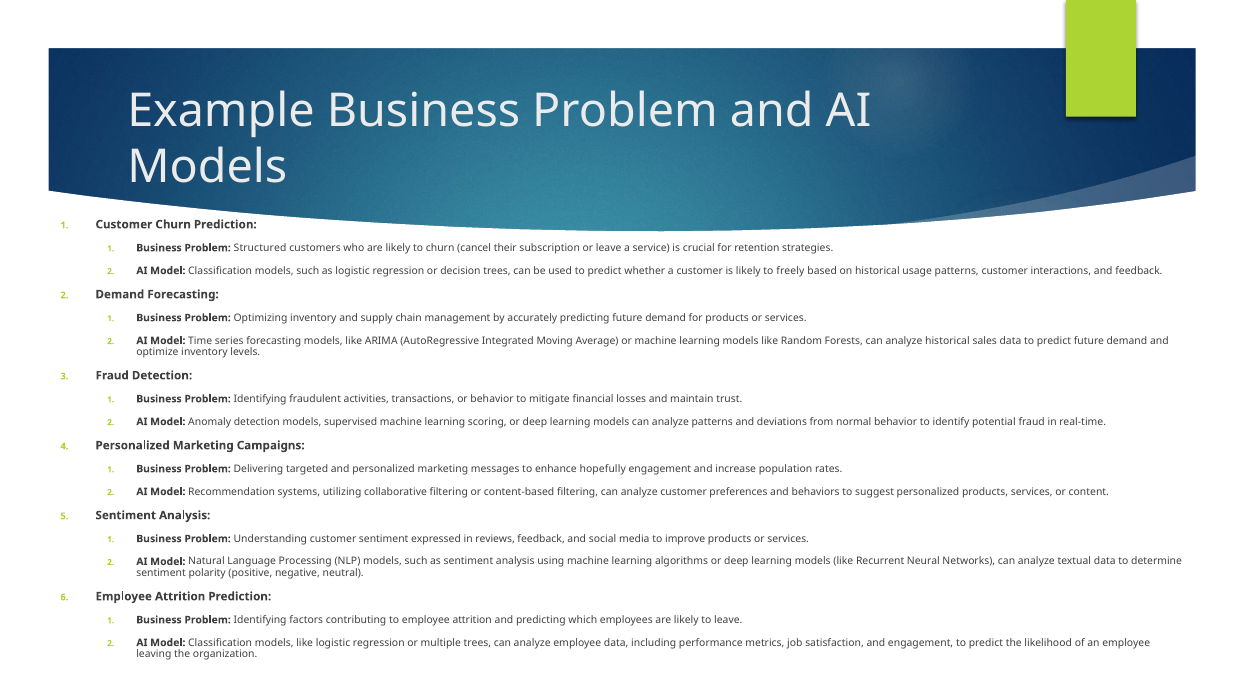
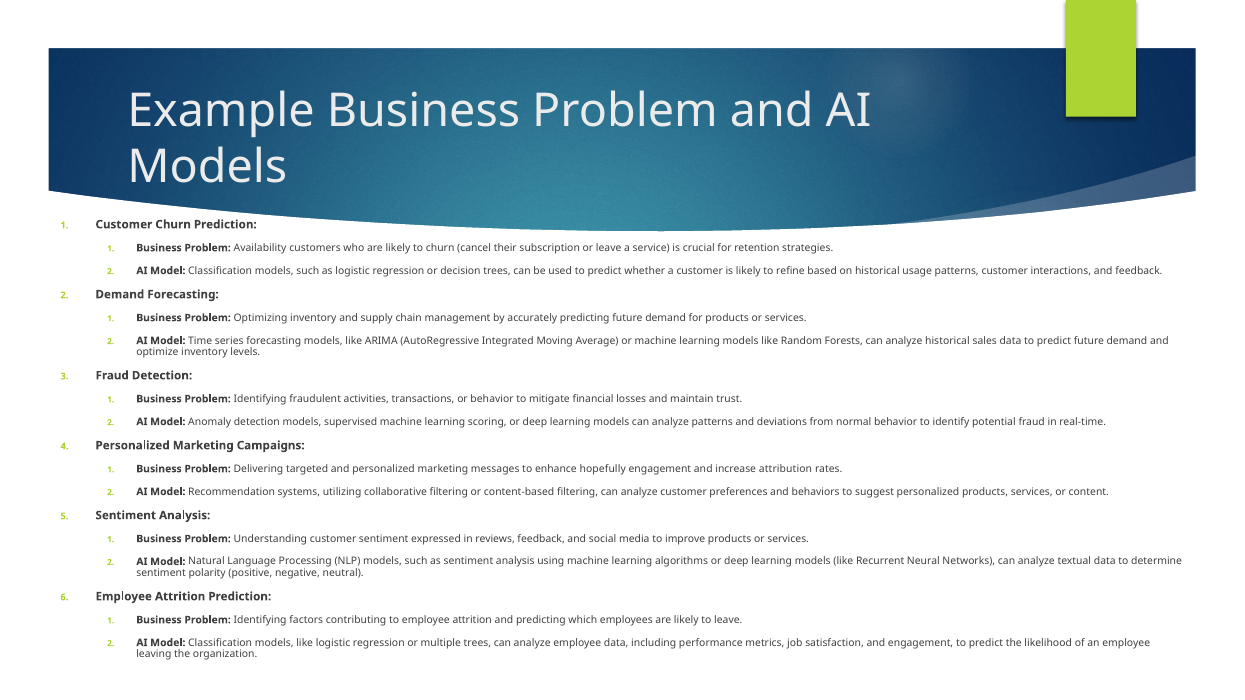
Structured: Structured -> Availability
freely: freely -> refine
population: population -> attribution
